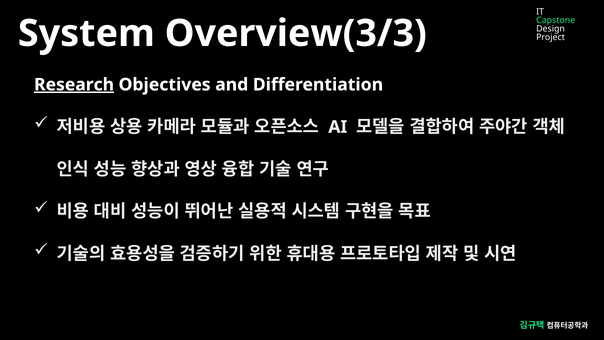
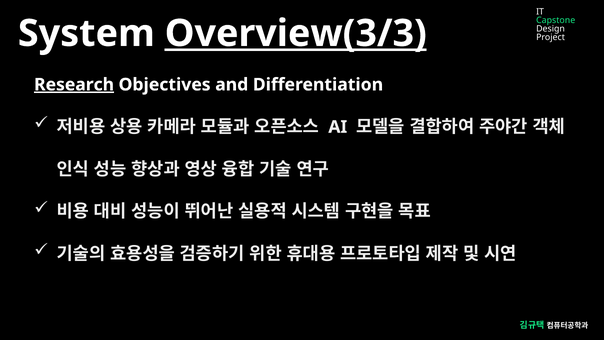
Overview(3/3 underline: none -> present
